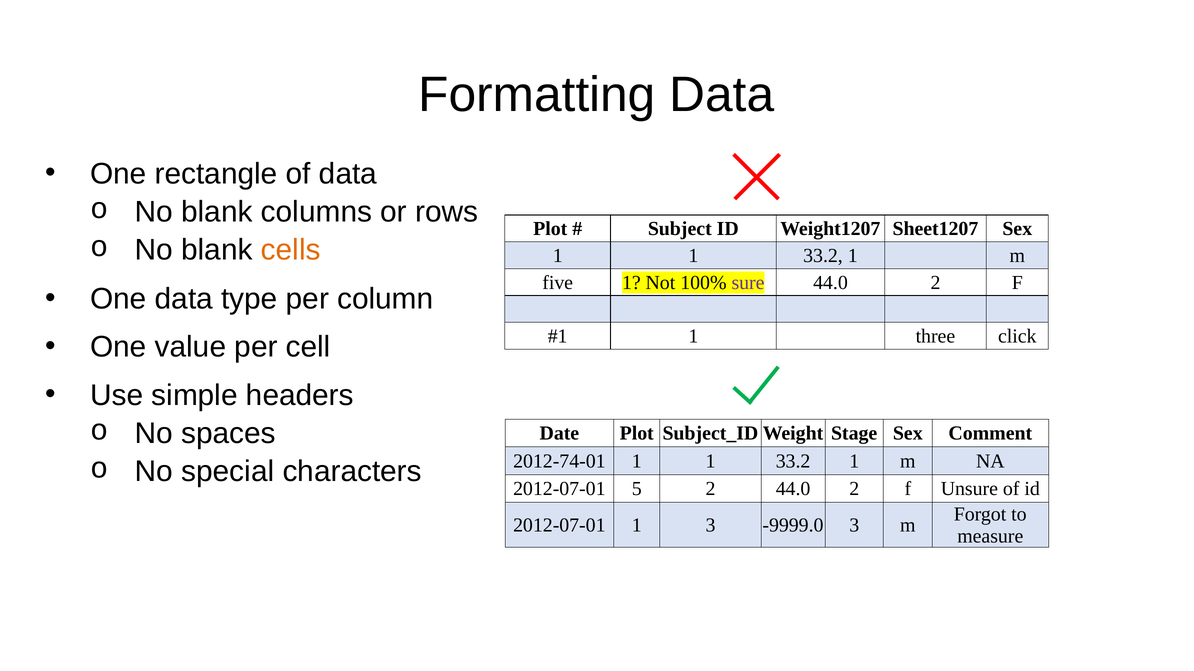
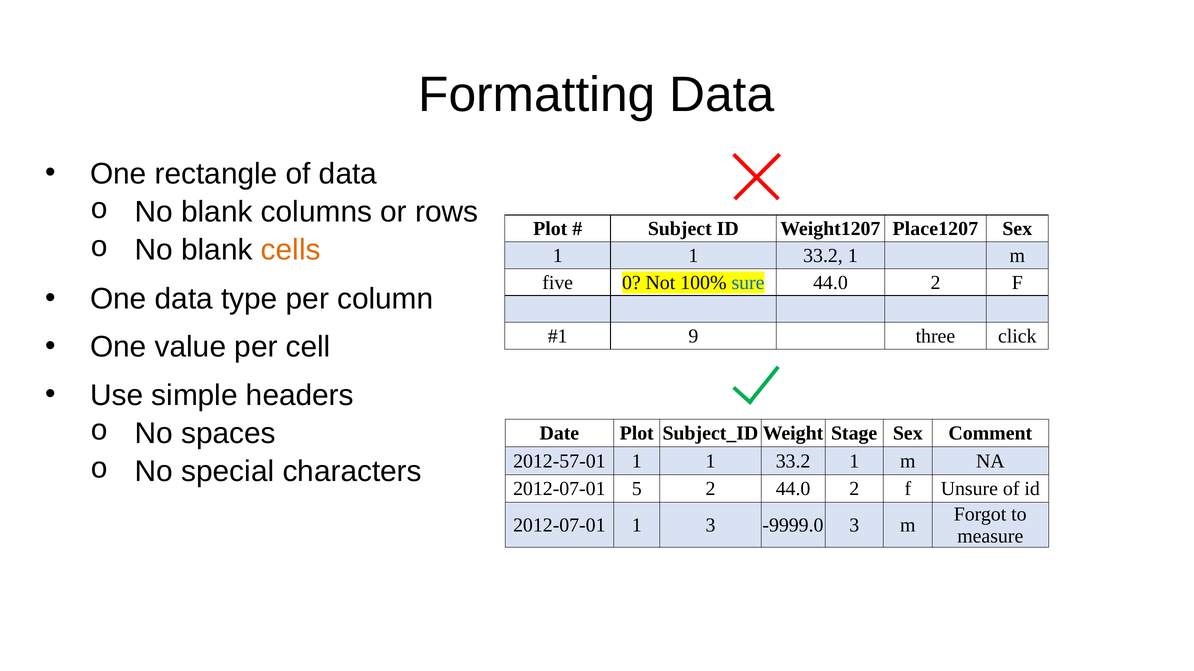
Sheet1207: Sheet1207 -> Place1207
five 1: 1 -> 0
sure colour: purple -> blue
1 at (693, 337): 1 -> 9
2012-74-01: 2012-74-01 -> 2012-57-01
